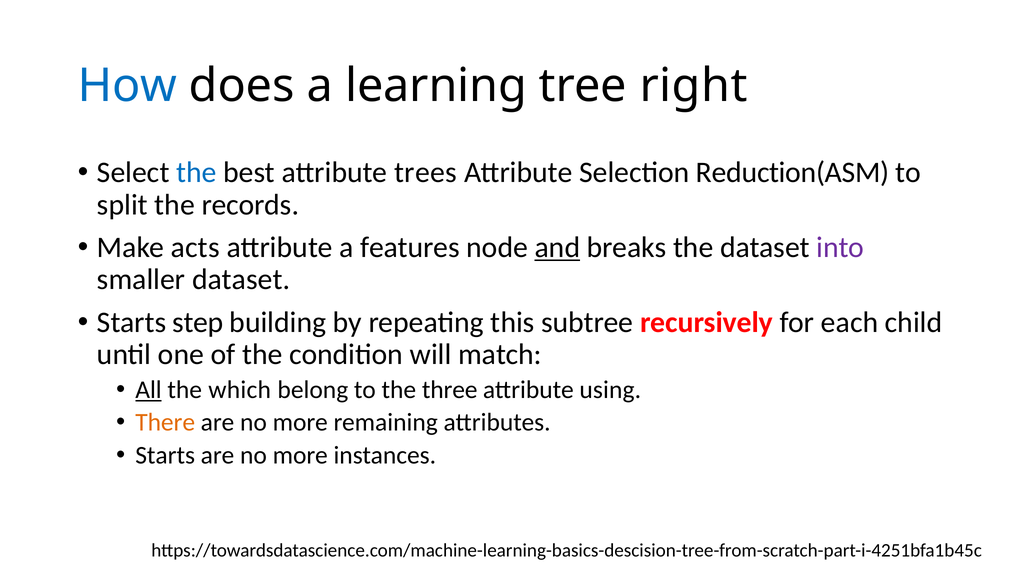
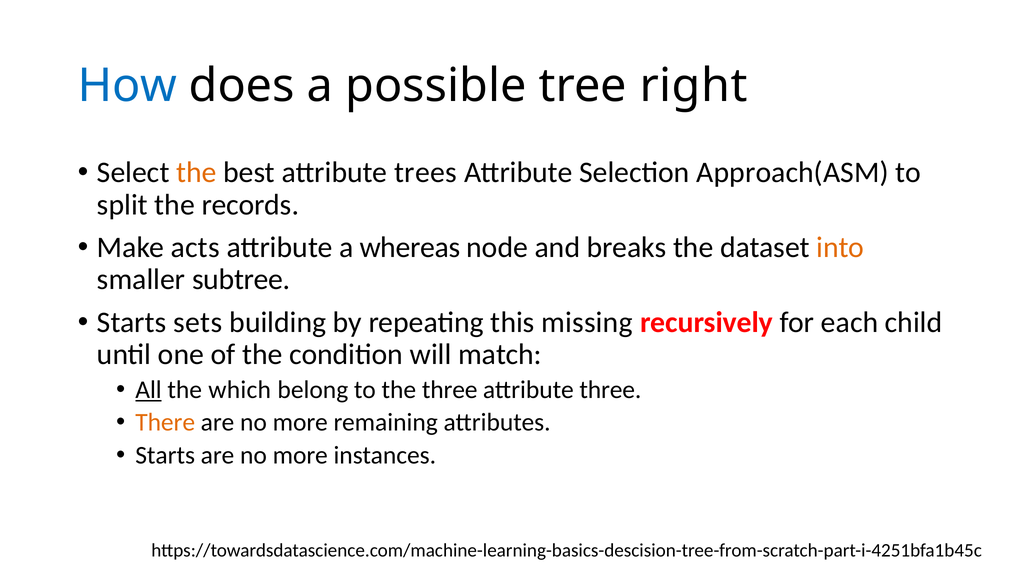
learning: learning -> possible
the at (196, 173) colour: blue -> orange
Reduction(ASM: Reduction(ASM -> Approach(ASM
features: features -> whereas
and underline: present -> none
into colour: purple -> orange
smaller dataset: dataset -> subtree
step: step -> sets
subtree: subtree -> missing
attribute using: using -> three
